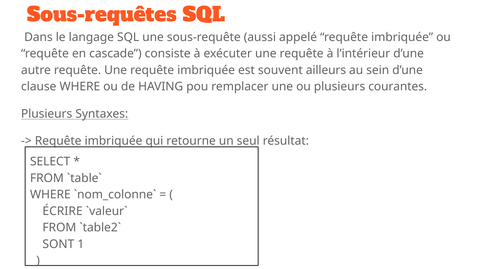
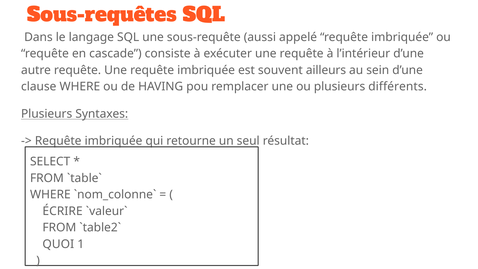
courantes: courantes -> différents
SONT: SONT -> QUOI
